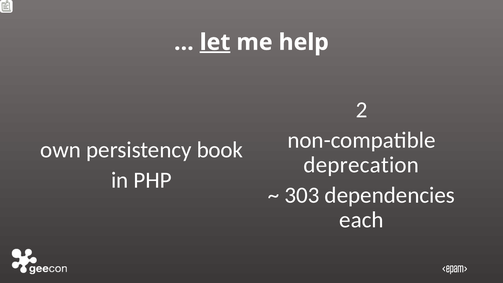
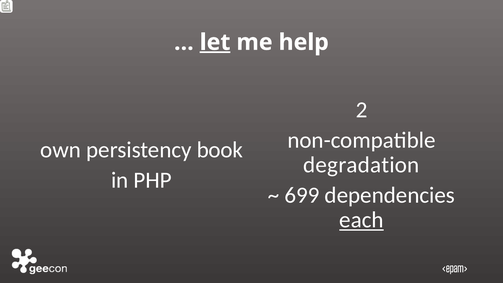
deprecation: deprecation -> degradation
303: 303 -> 699
each underline: none -> present
